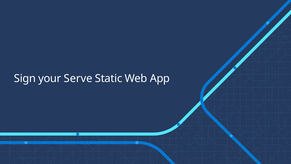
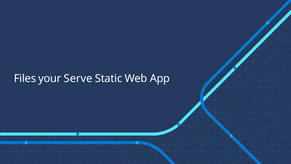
Sign: Sign -> Files
